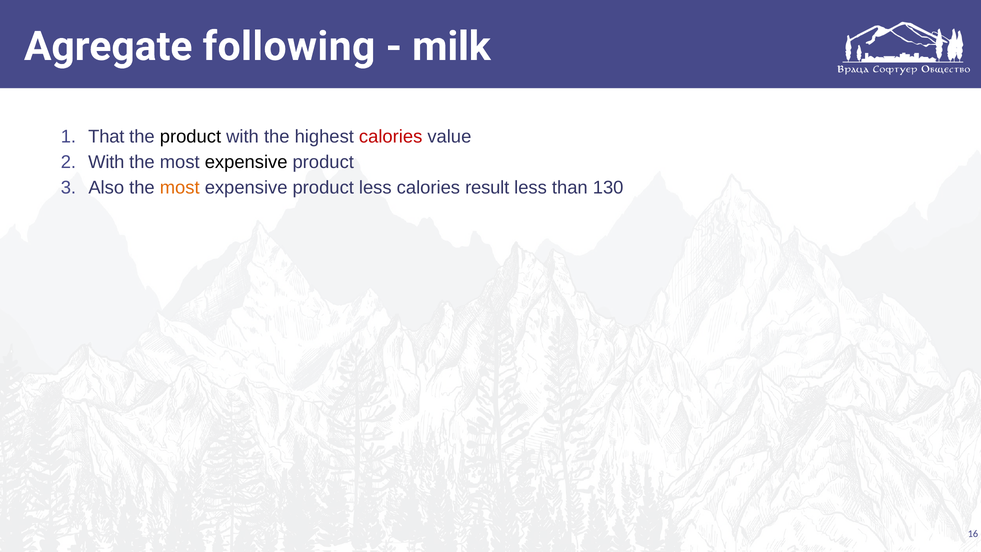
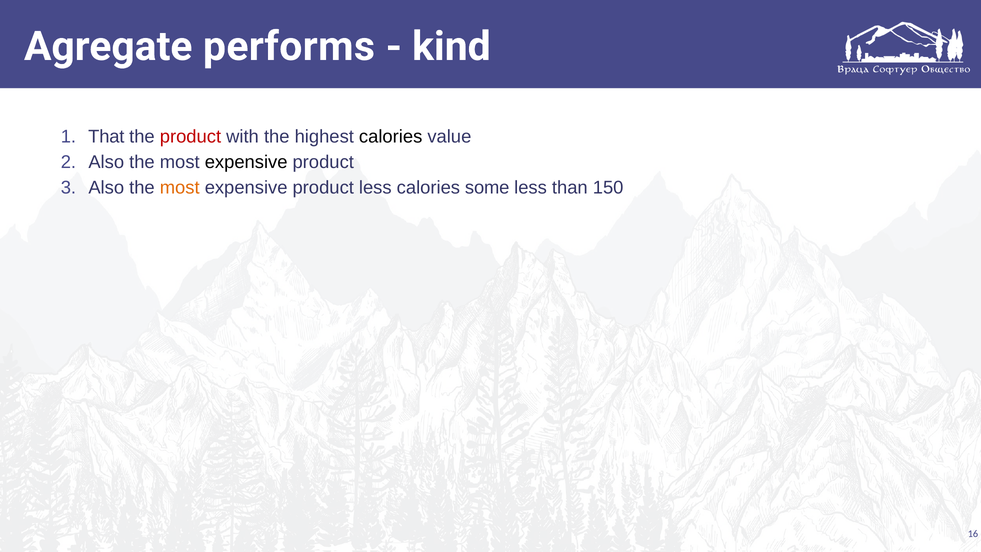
following: following -> performs
milk: milk -> kind
product at (190, 137) colour: black -> red
calories at (391, 137) colour: red -> black
With at (106, 162): With -> Also
result: result -> some
130: 130 -> 150
